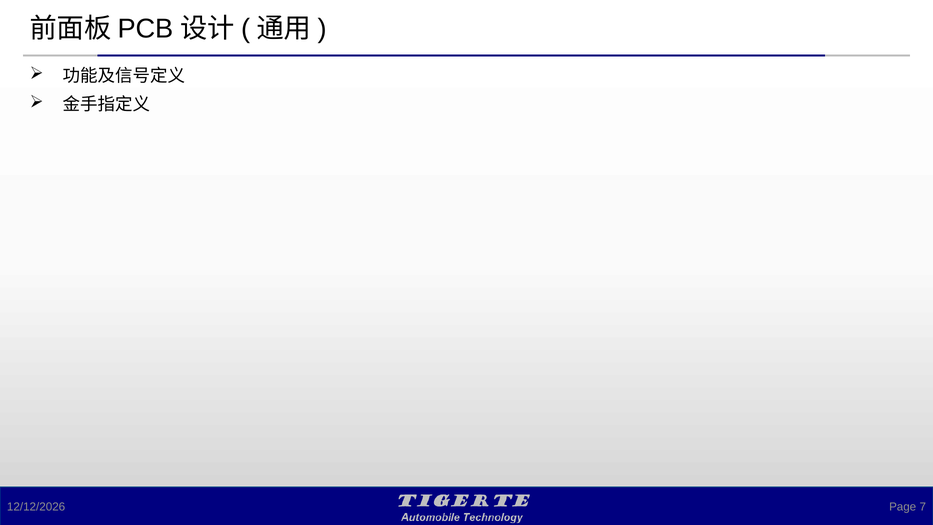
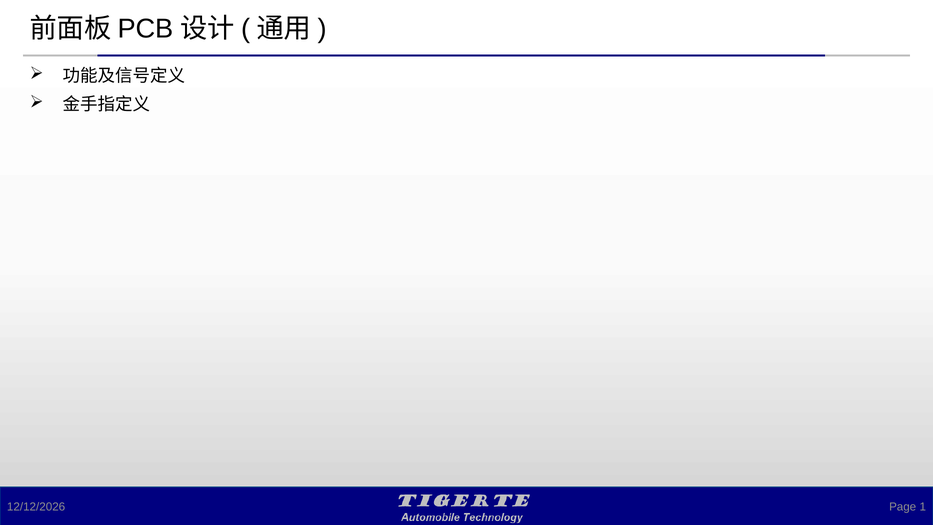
7: 7 -> 1
